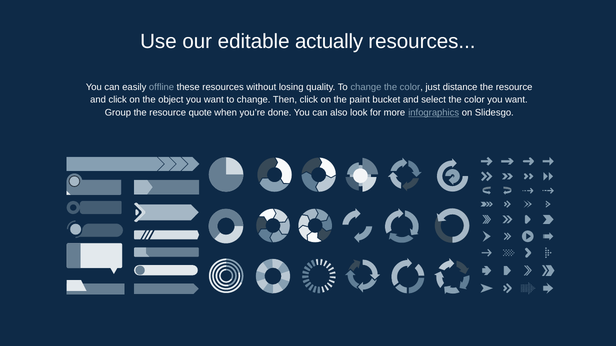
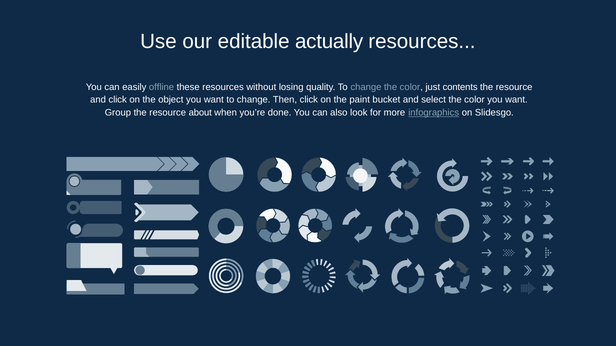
distance: distance -> contents
quote: quote -> about
